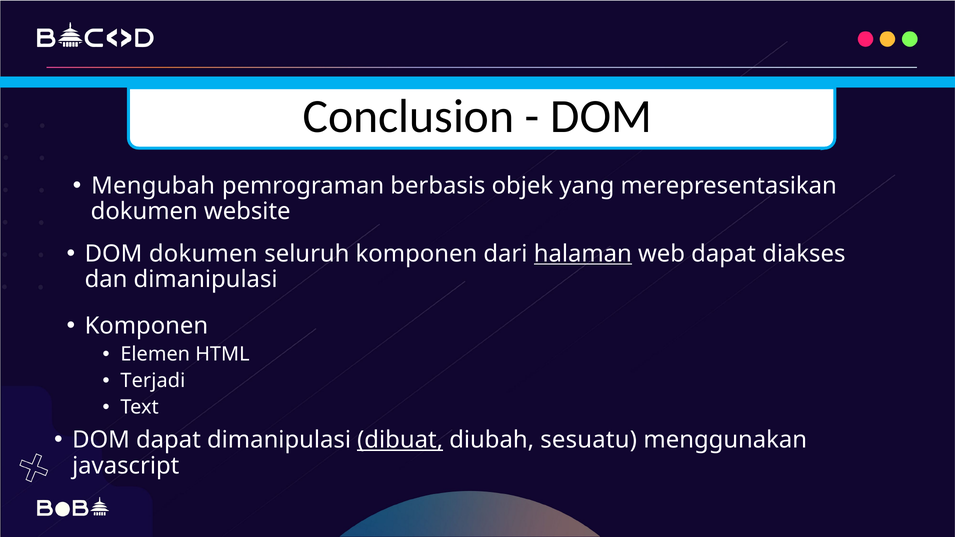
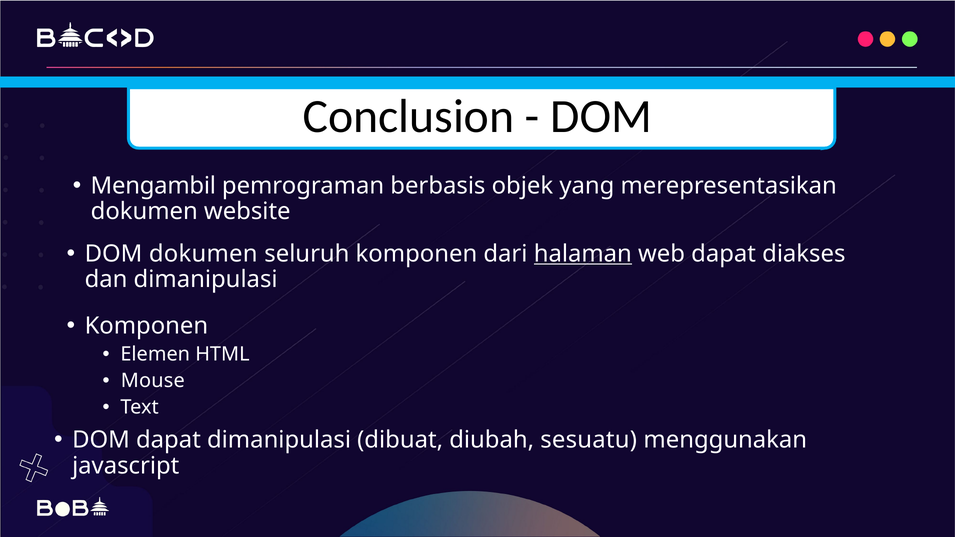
Mengubah: Mengubah -> Mengambil
Terjadi: Terjadi -> Mouse
dibuat underline: present -> none
